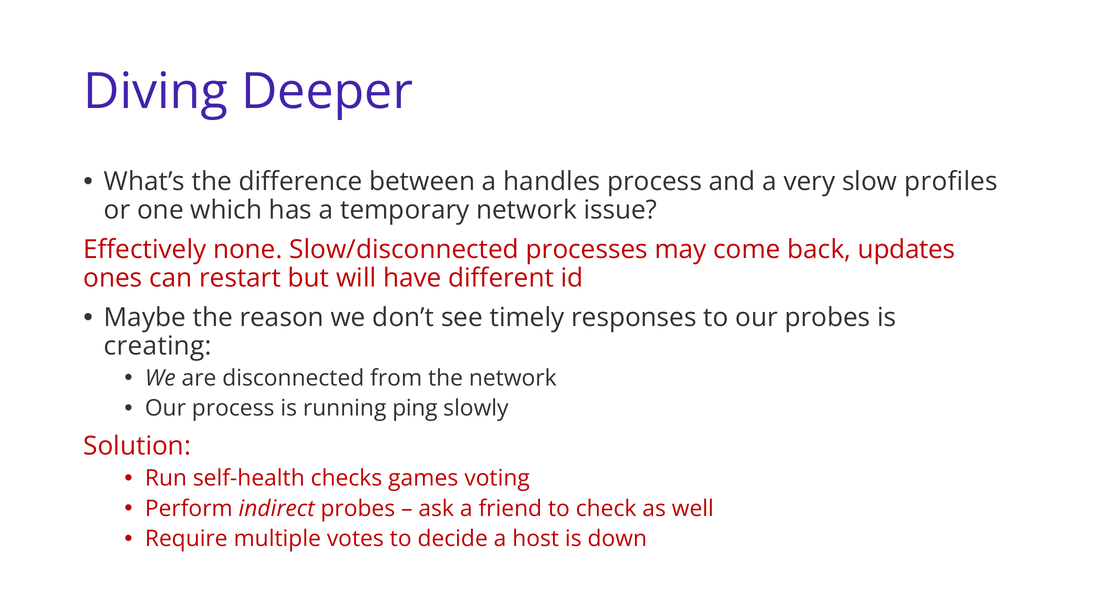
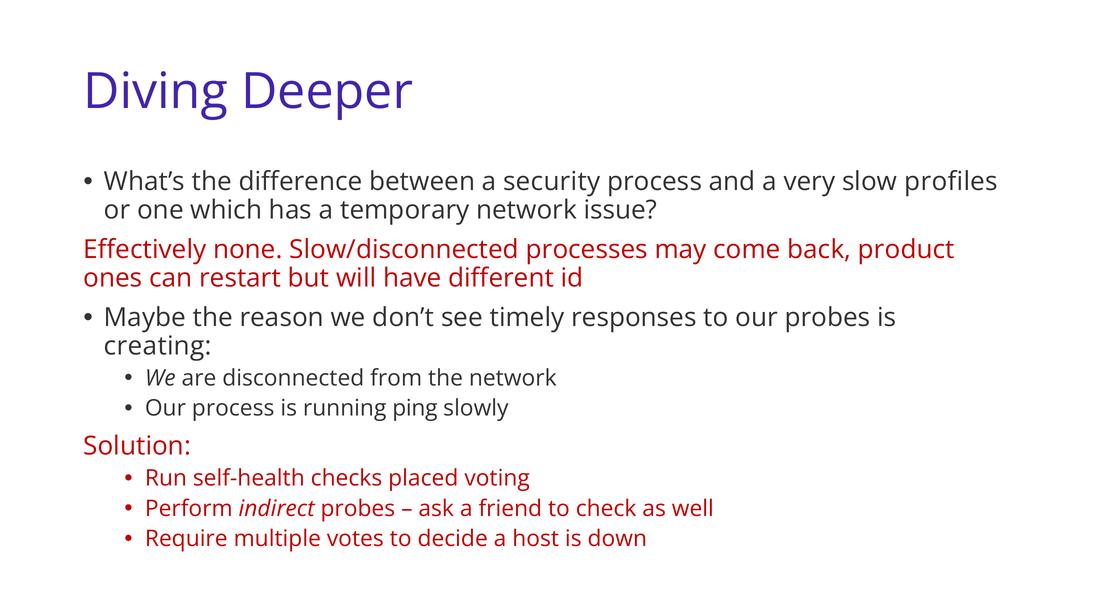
handles: handles -> security
updates: updates -> product
games: games -> placed
